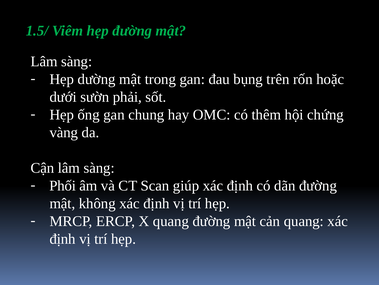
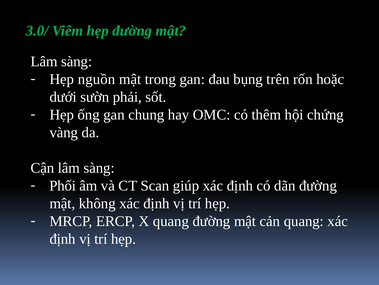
1.5/: 1.5/ -> 3.0/
dường: dường -> nguồn
